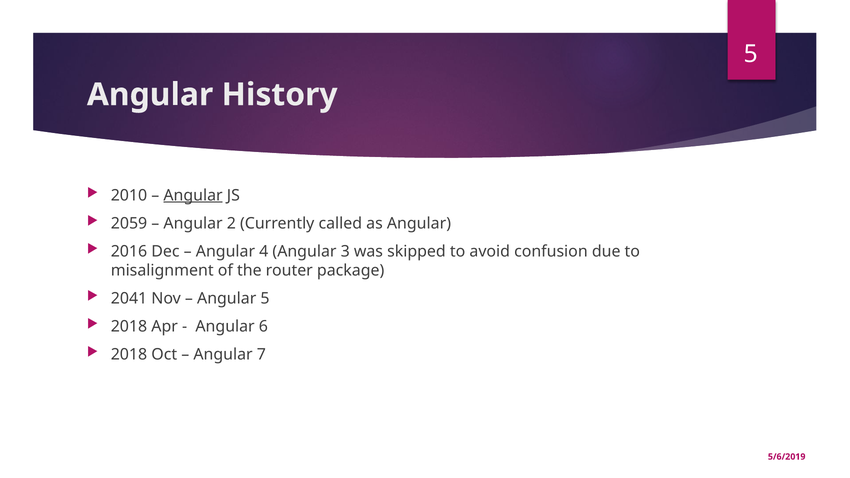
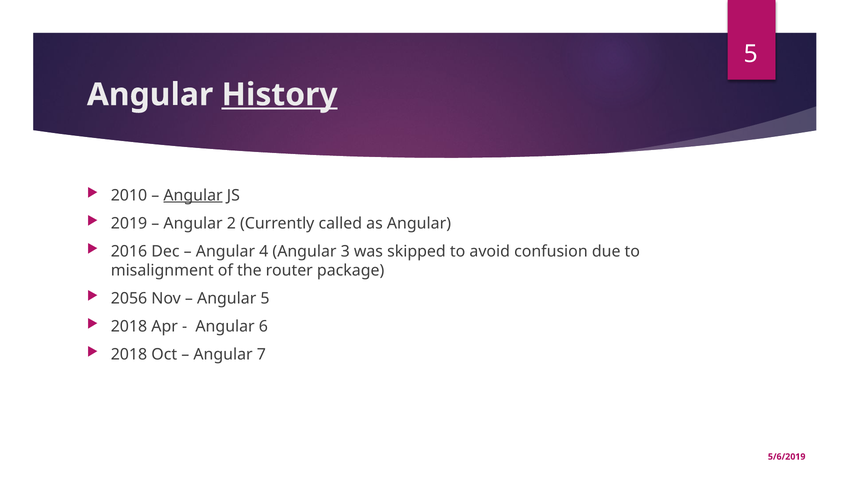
History underline: none -> present
2059: 2059 -> 2019
2041: 2041 -> 2056
